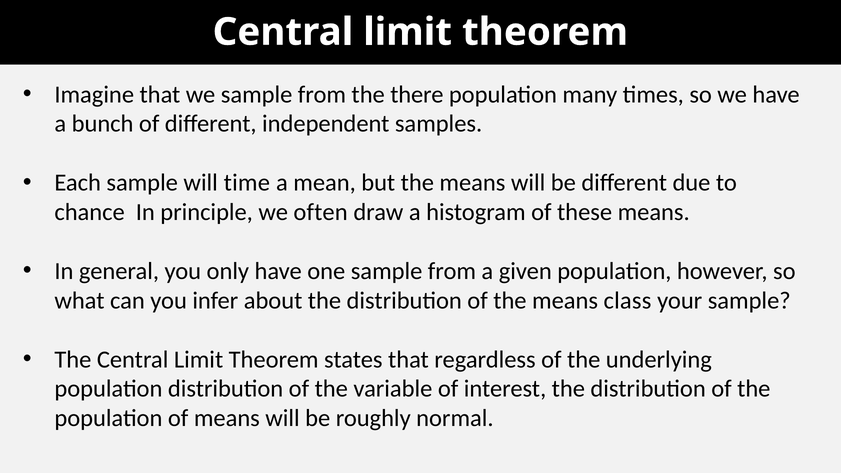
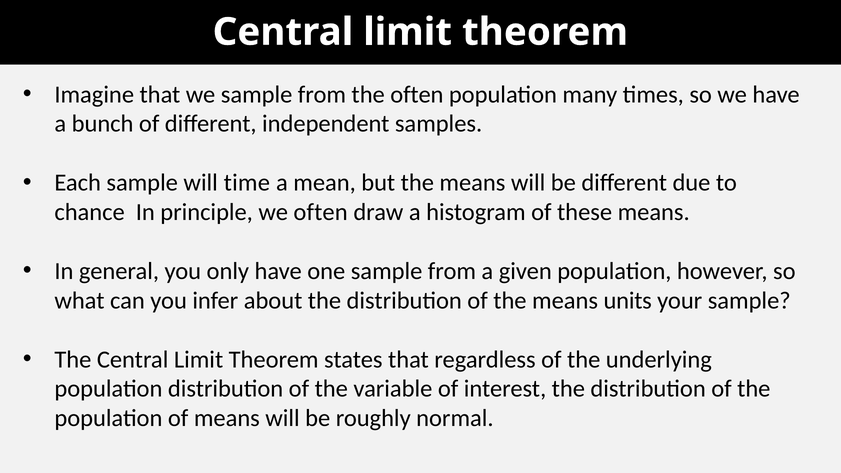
the there: there -> often
class: class -> units
